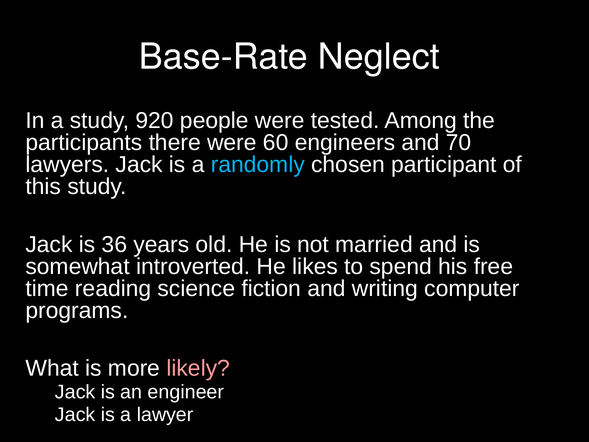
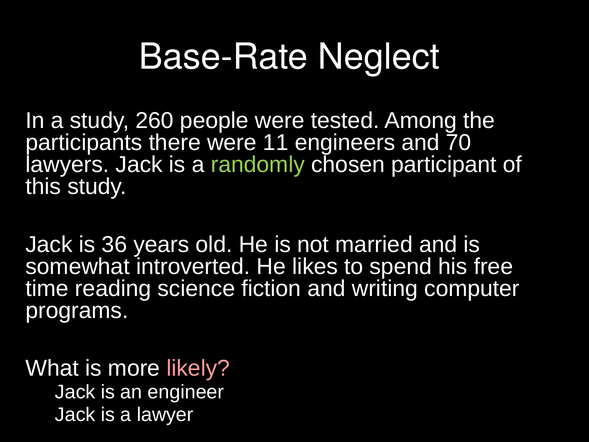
920: 920 -> 260
60: 60 -> 11
randomly colour: light blue -> light green
